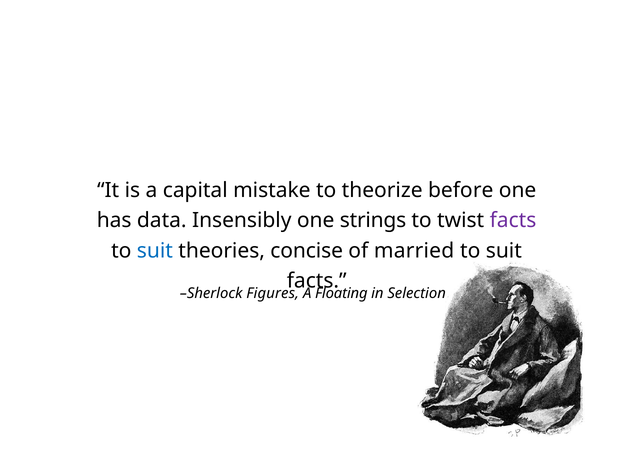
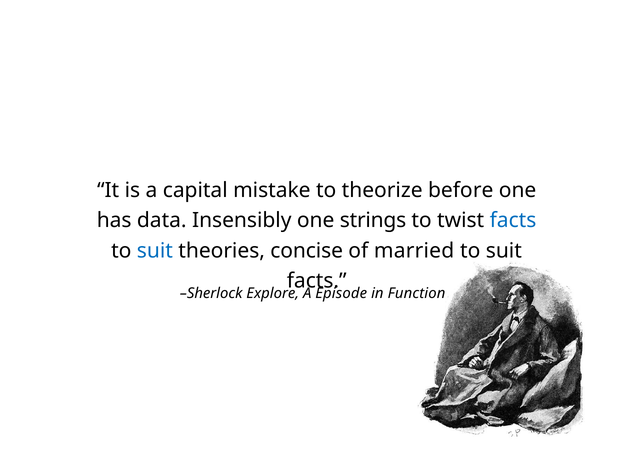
facts at (513, 221) colour: purple -> blue
Figures: Figures -> Explore
Floating: Floating -> Episode
Selection: Selection -> Function
